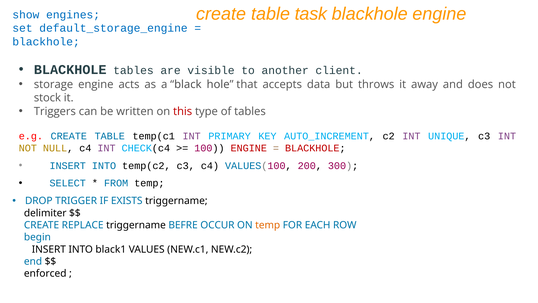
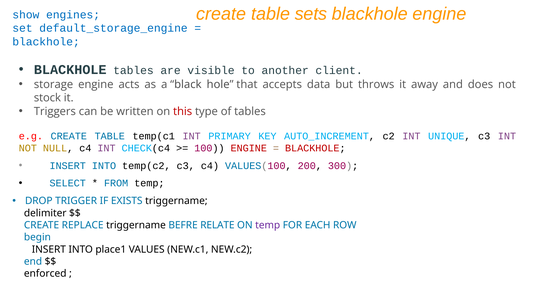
task: task -> sets
OCCUR: OCCUR -> RELATE
temp at (268, 225) colour: orange -> purple
black1: black1 -> place1
